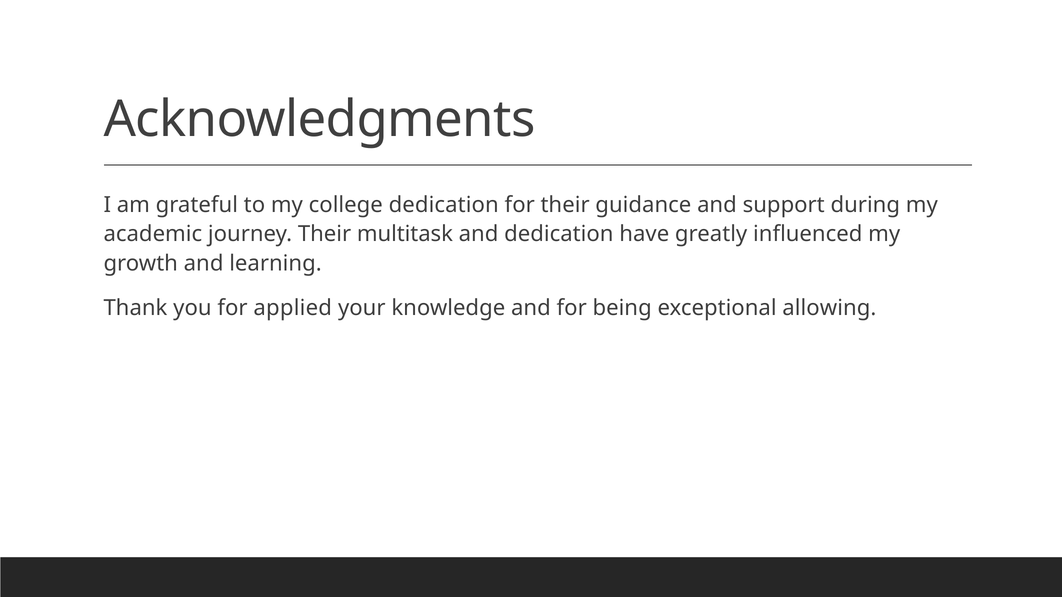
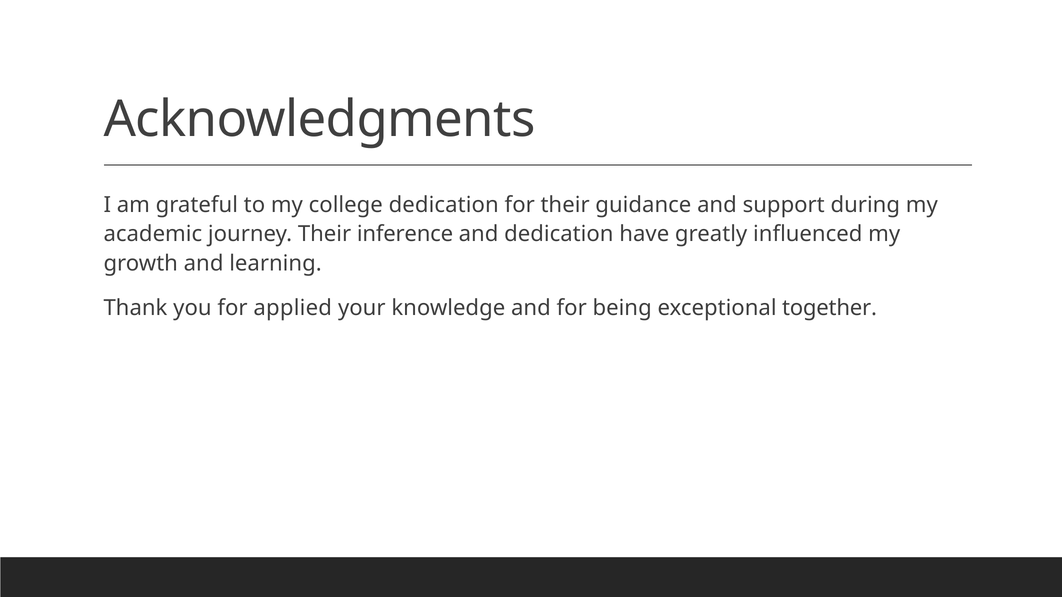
multitask: multitask -> inference
allowing: allowing -> together
